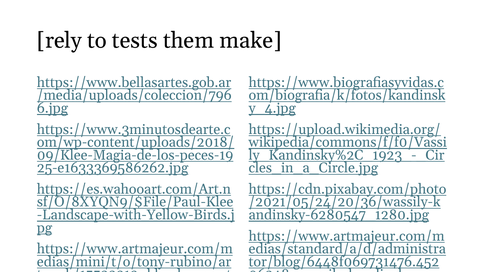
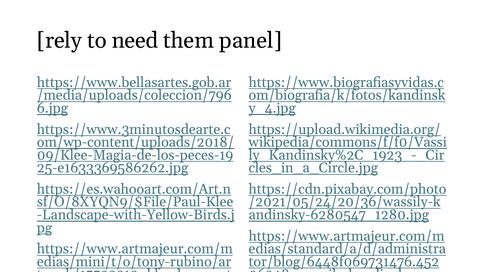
tests: tests -> need
make: make -> panel
